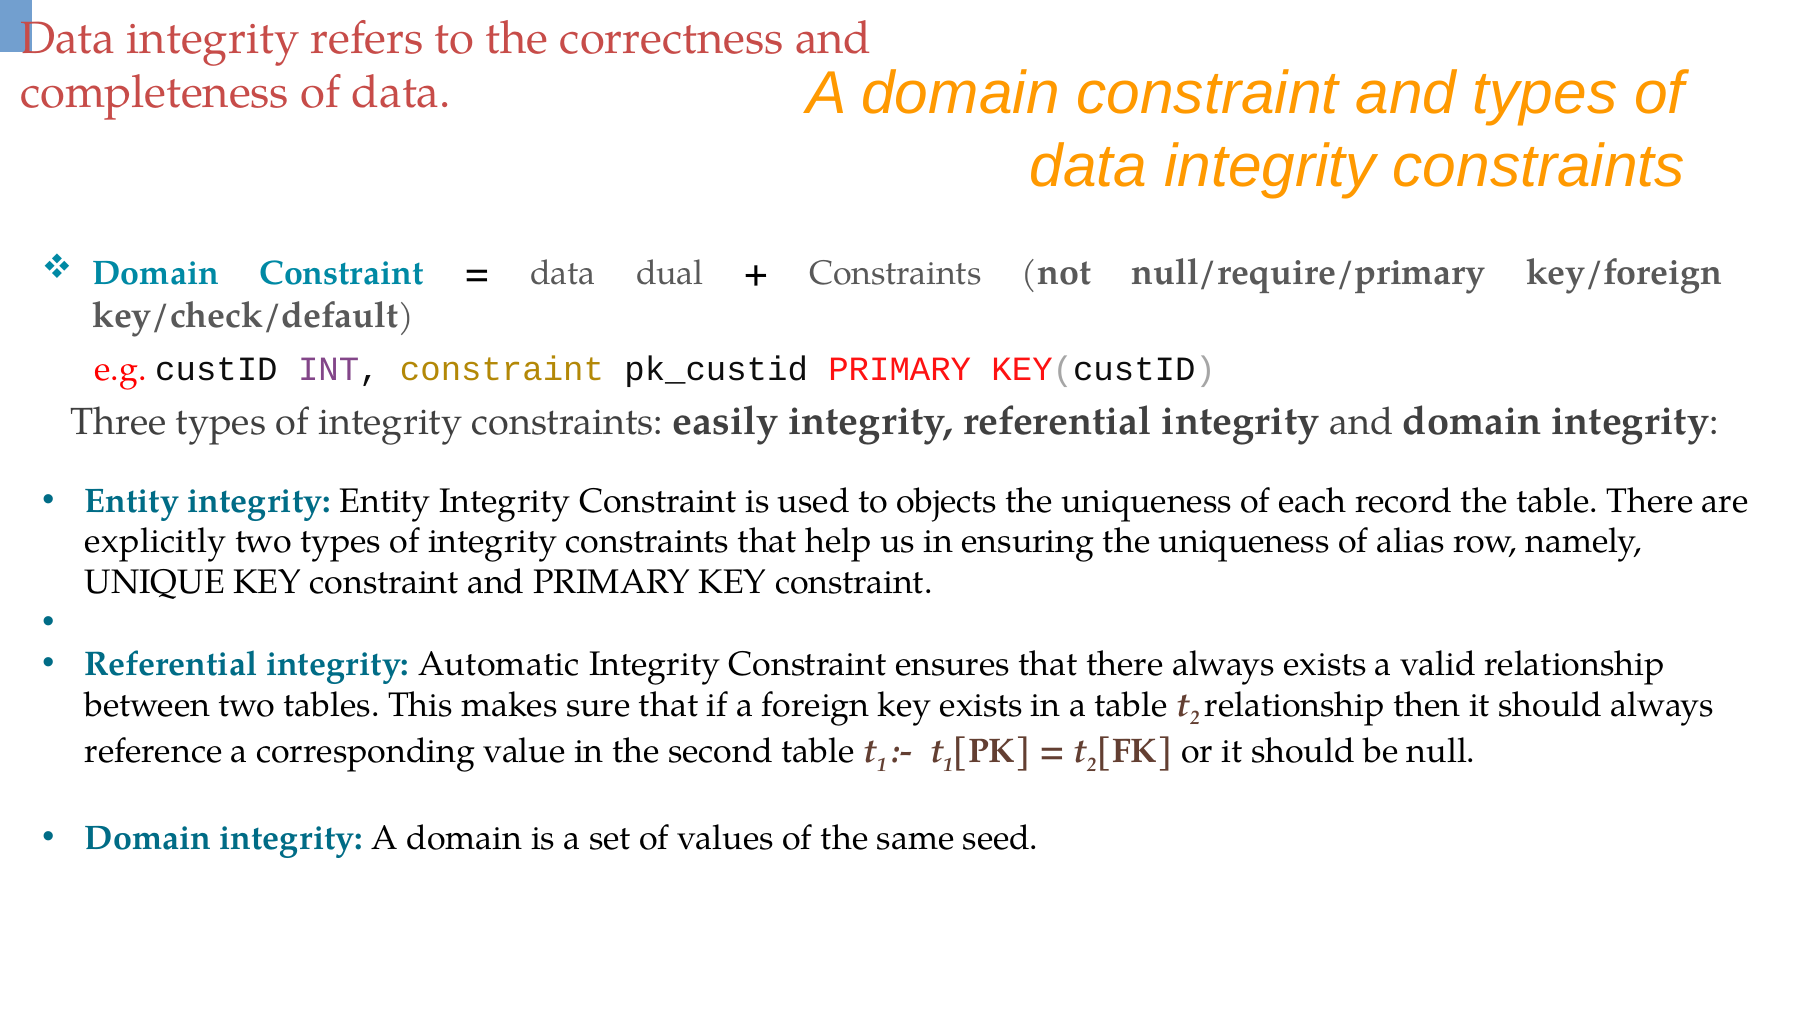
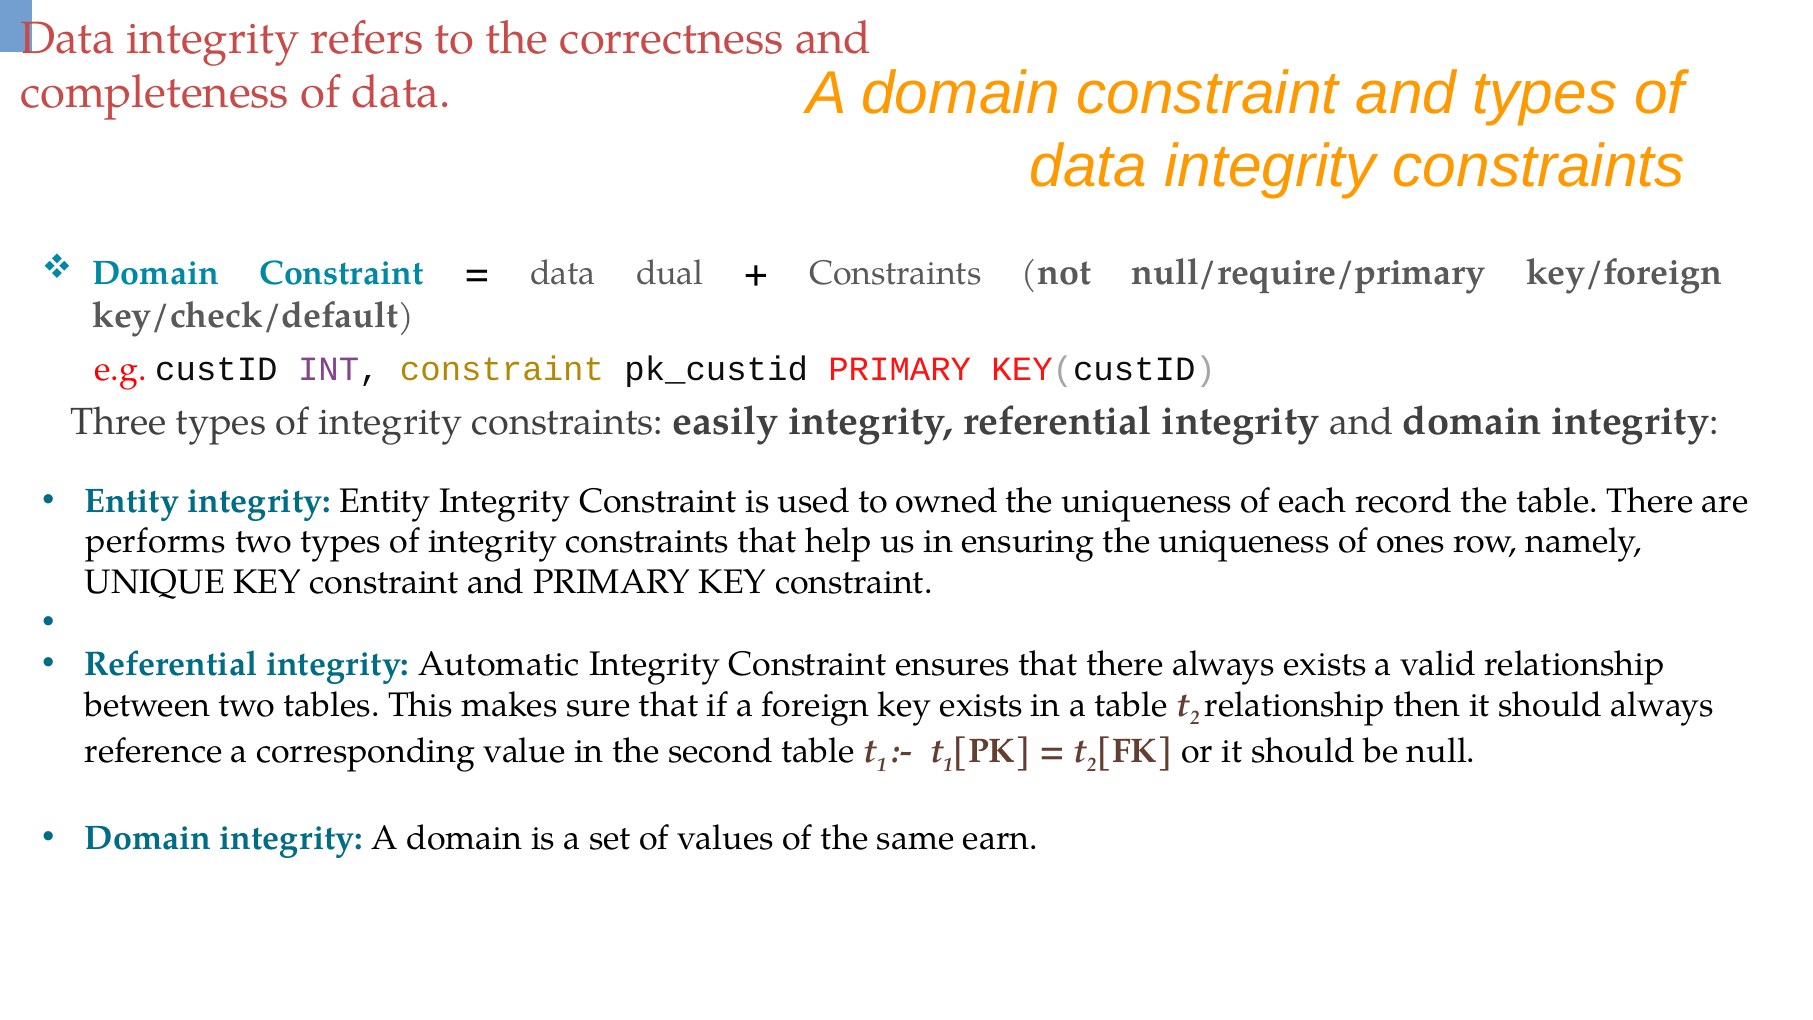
objects: objects -> owned
explicitly: explicitly -> performs
alias: alias -> ones
seed: seed -> earn
